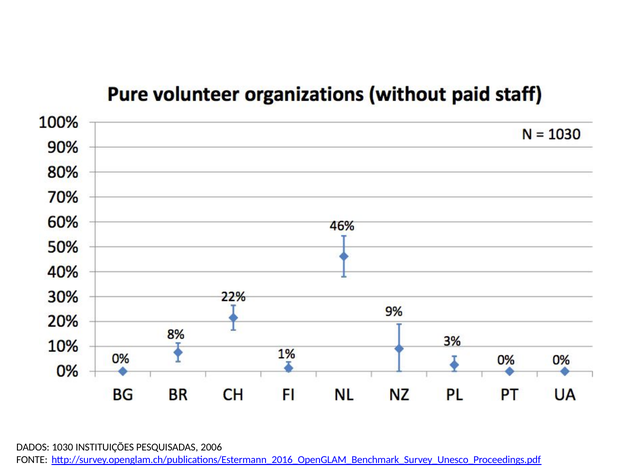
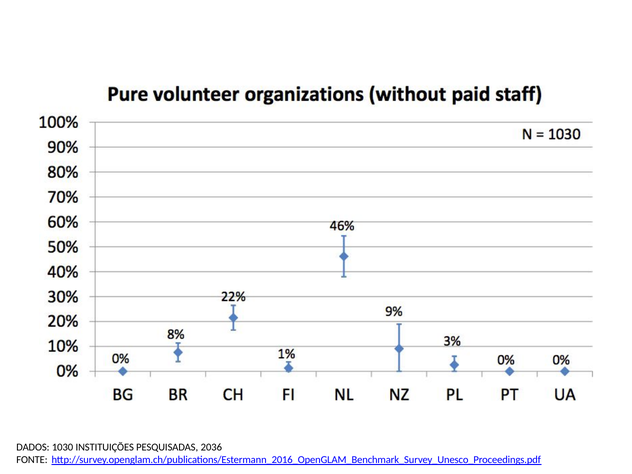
2006: 2006 -> 2036
